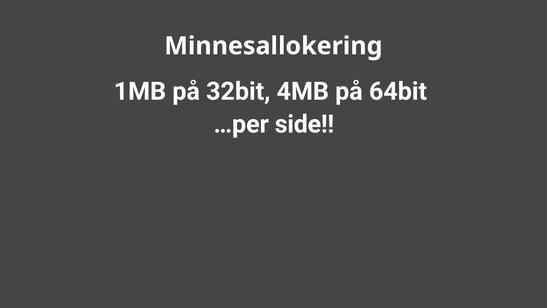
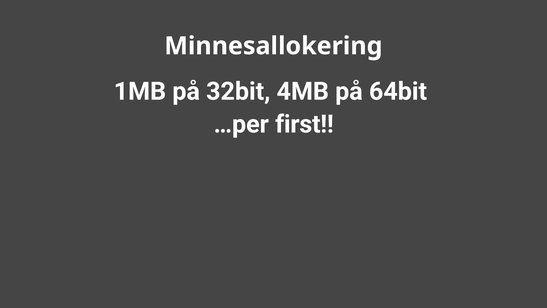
side: side -> first
